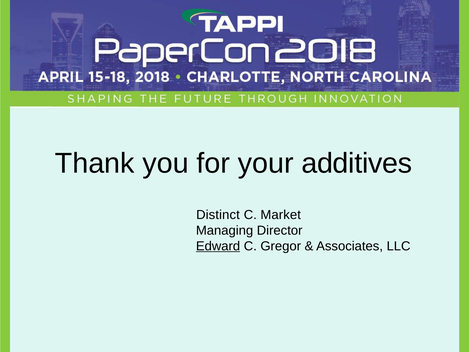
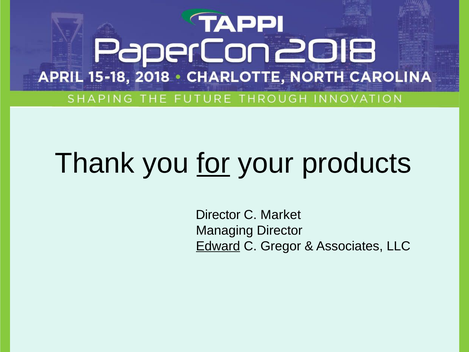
for underline: none -> present
additives: additives -> products
Distinct at (218, 215): Distinct -> Director
